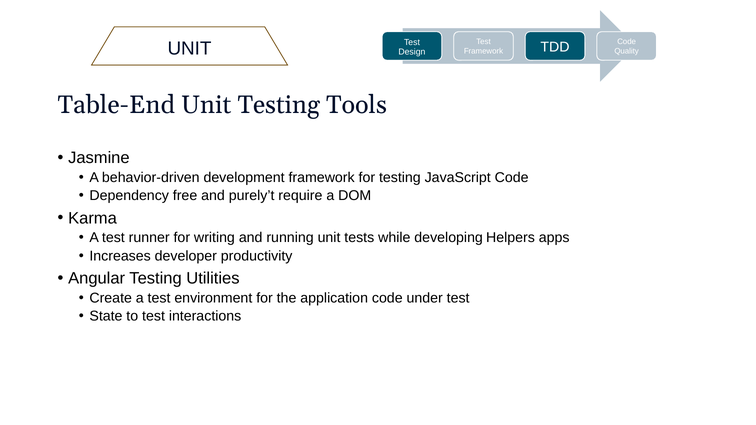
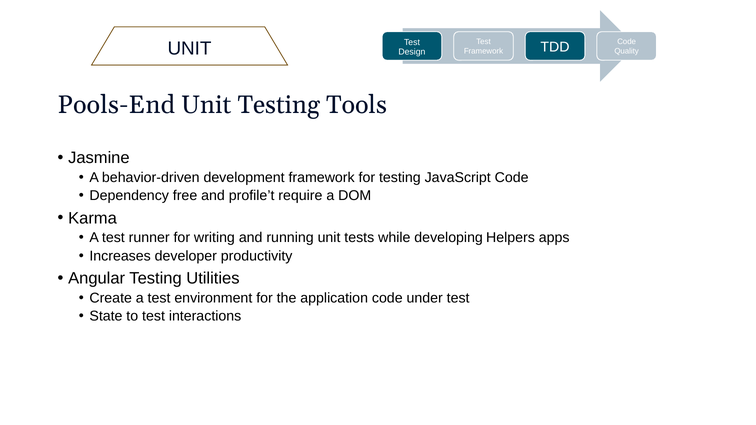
Table-End: Table-End -> Pools-End
purely’t: purely’t -> profile’t
